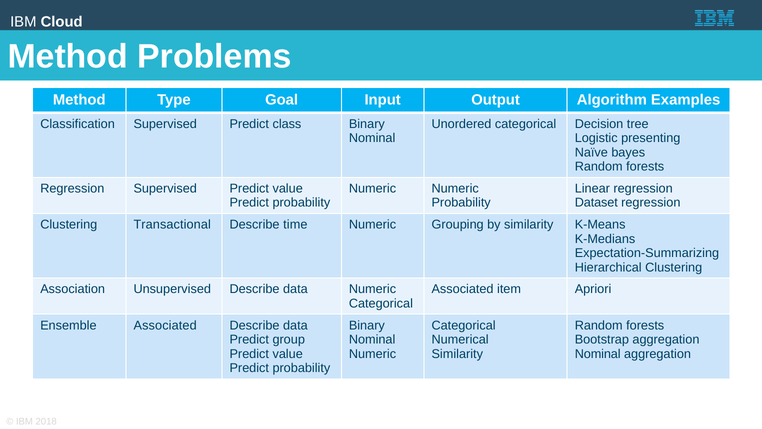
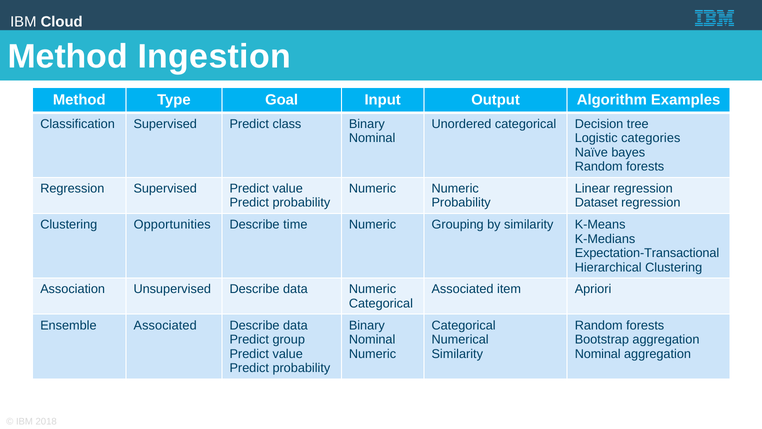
Problems: Problems -> Ingestion
presenting: presenting -> categories
Transactional: Transactional -> Opportunities
Expectation-Summarizing: Expectation-Summarizing -> Expectation-Transactional
